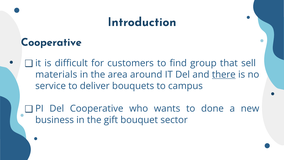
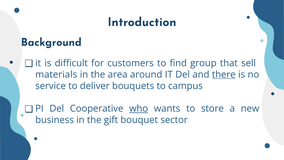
Cooperative at (51, 42): Cooperative -> Background
who underline: none -> present
done: done -> store
